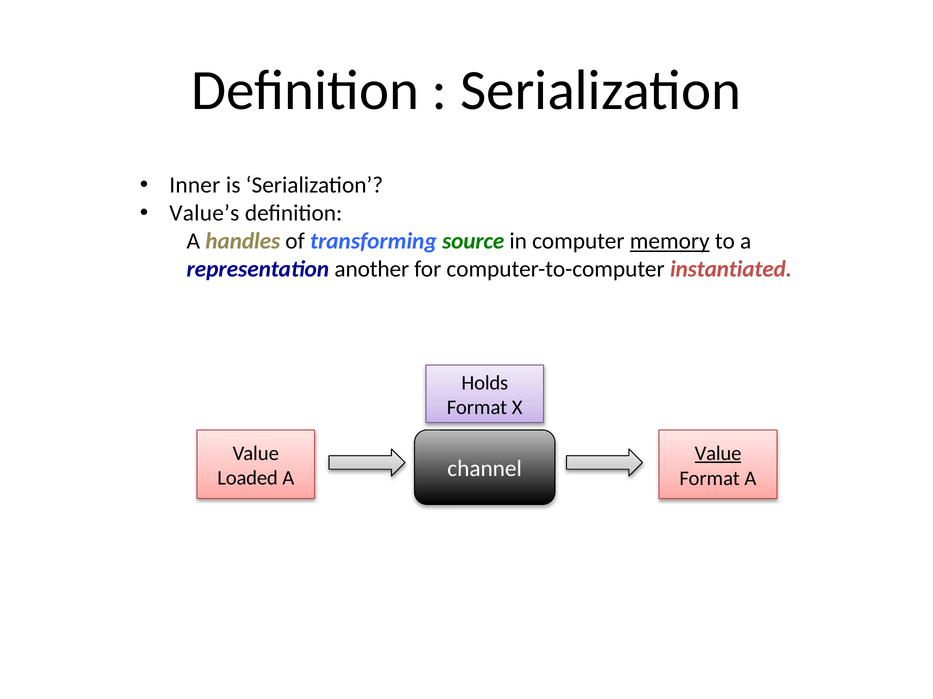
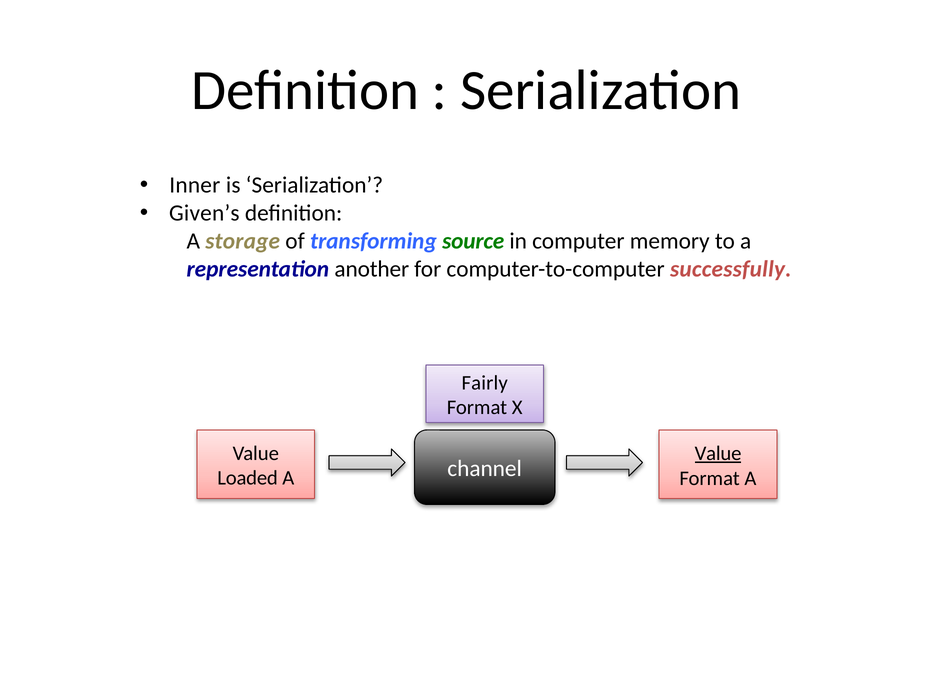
Value’s: Value’s -> Given’s
handles: handles -> storage
memory underline: present -> none
instantiated: instantiated -> successfully
Holds: Holds -> Fairly
